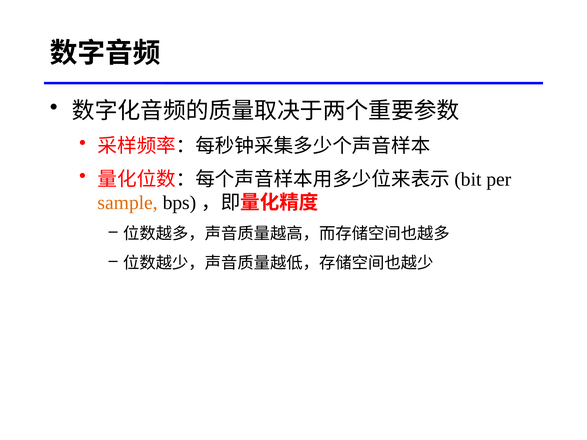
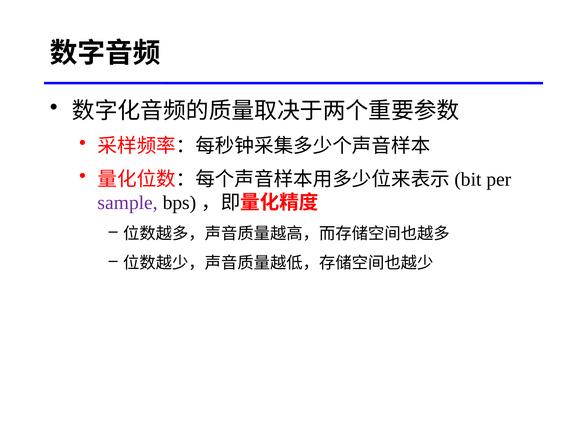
sample colour: orange -> purple
